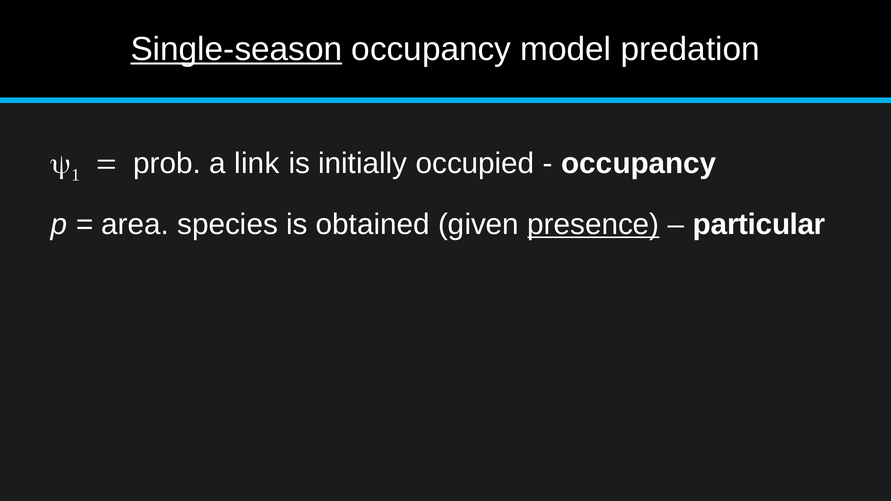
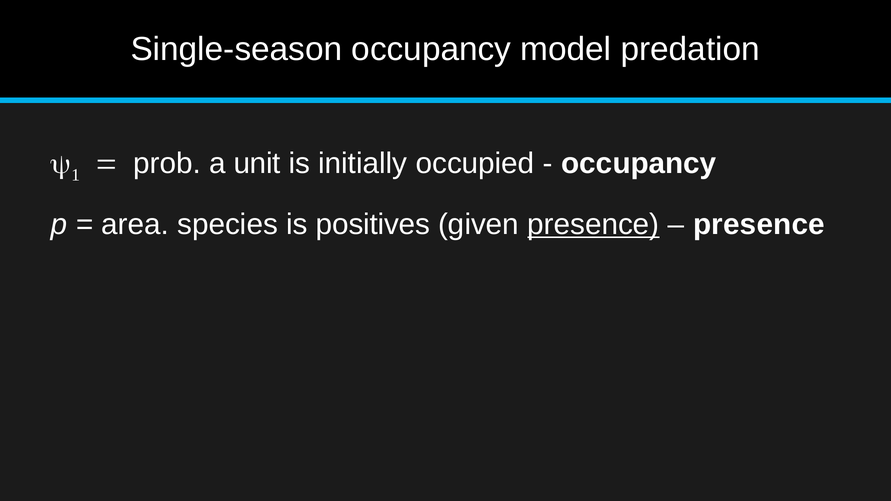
Single-season underline: present -> none
link: link -> unit
obtained: obtained -> positives
particular at (759, 225): particular -> presence
